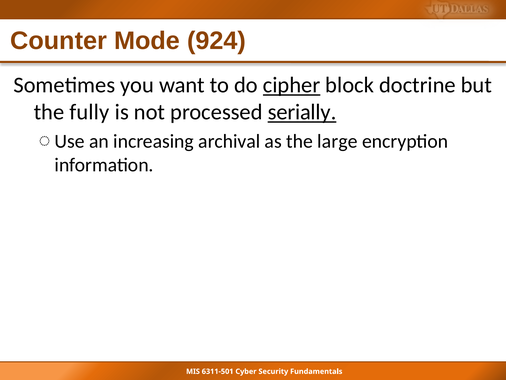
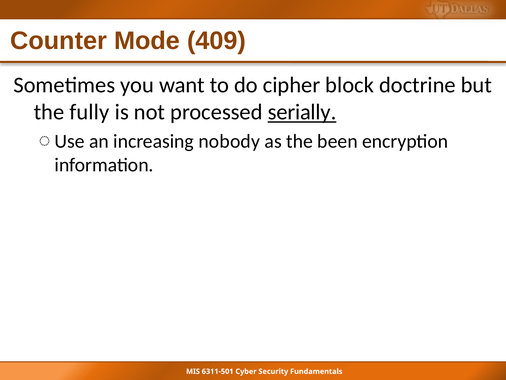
924: 924 -> 409
cipher underline: present -> none
archival: archival -> nobody
large: large -> been
